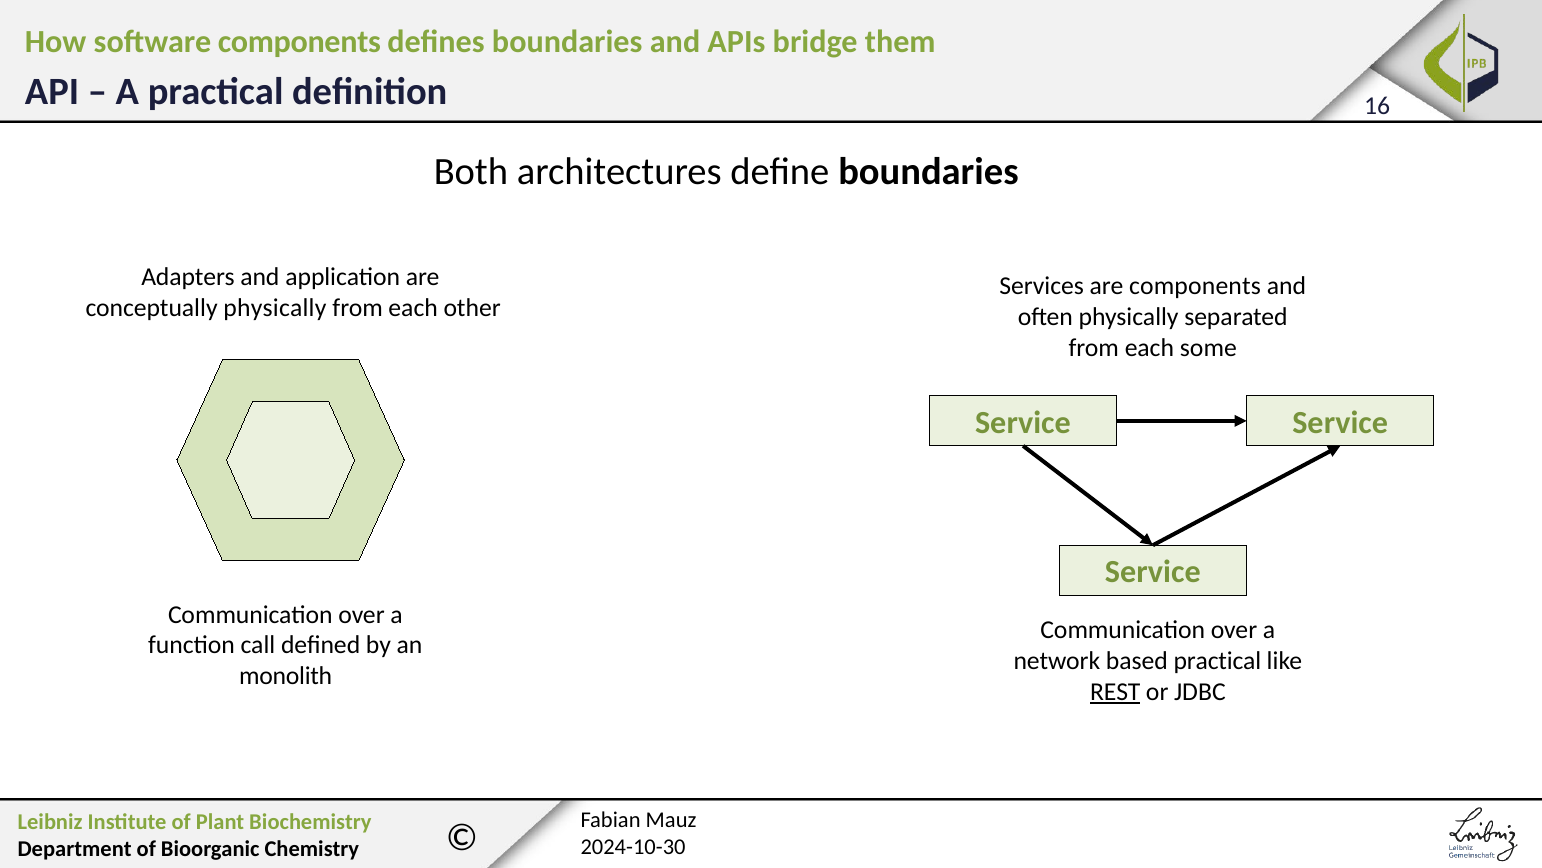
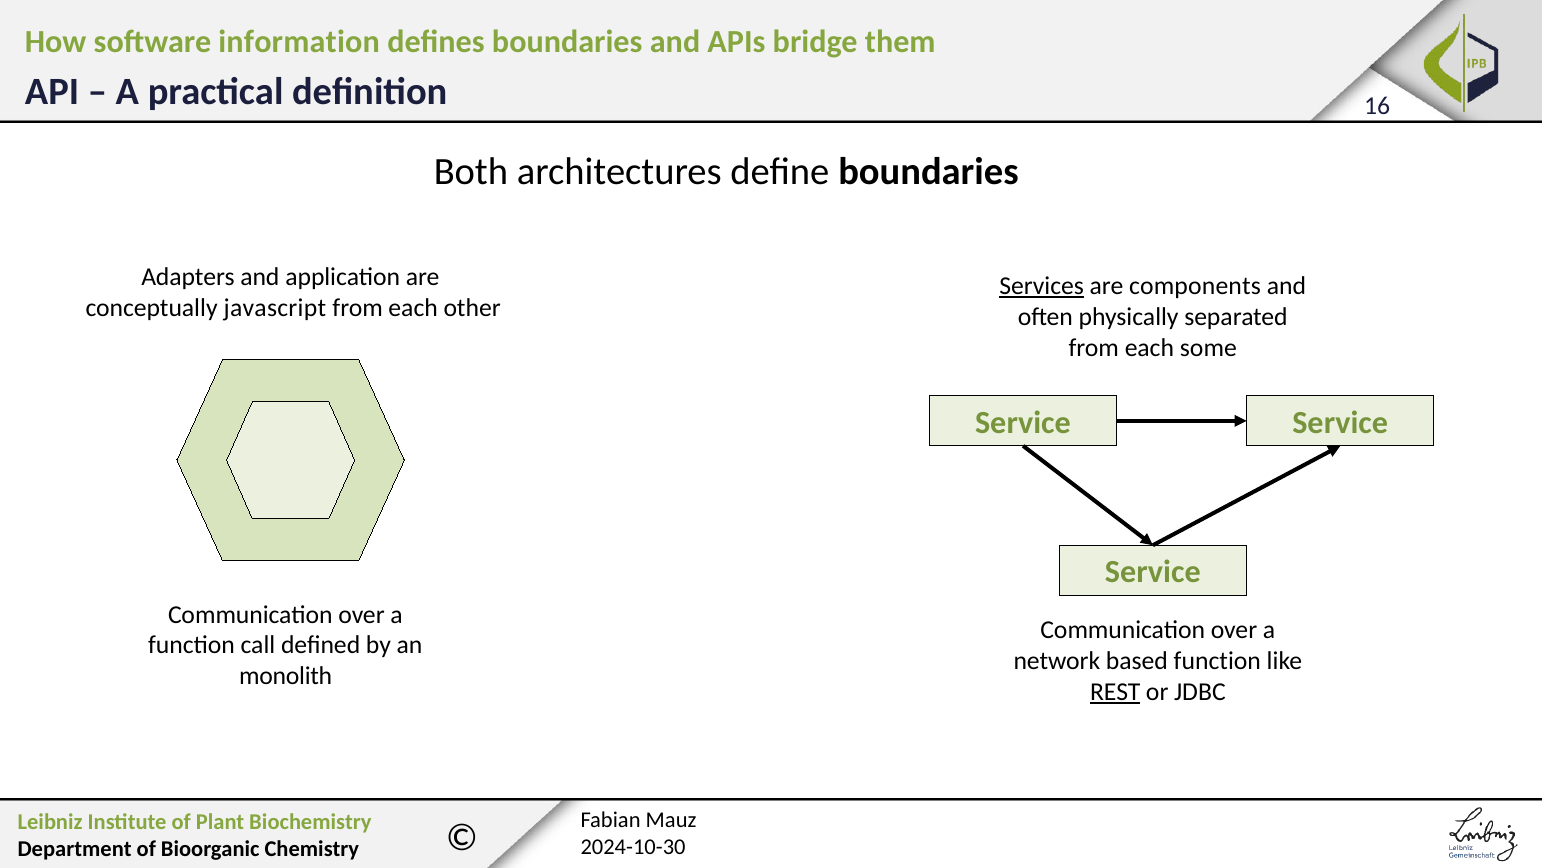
software components: components -> information
Services underline: none -> present
conceptually physically: physically -> javascript
based practical: practical -> function
